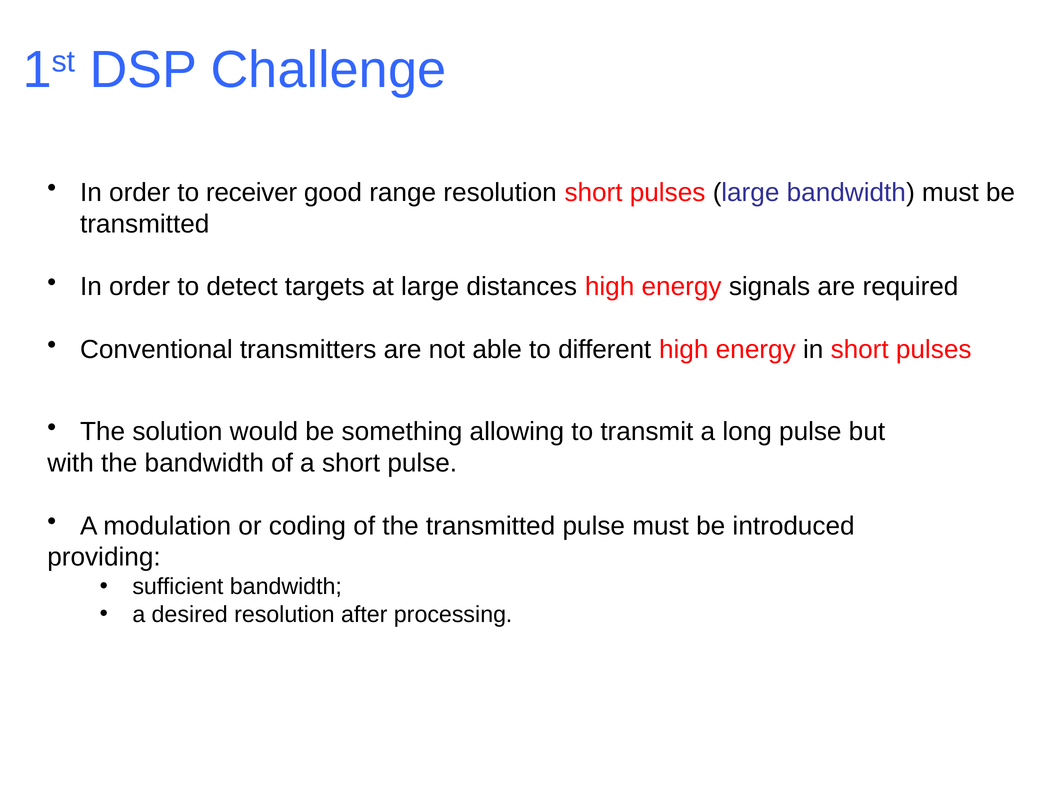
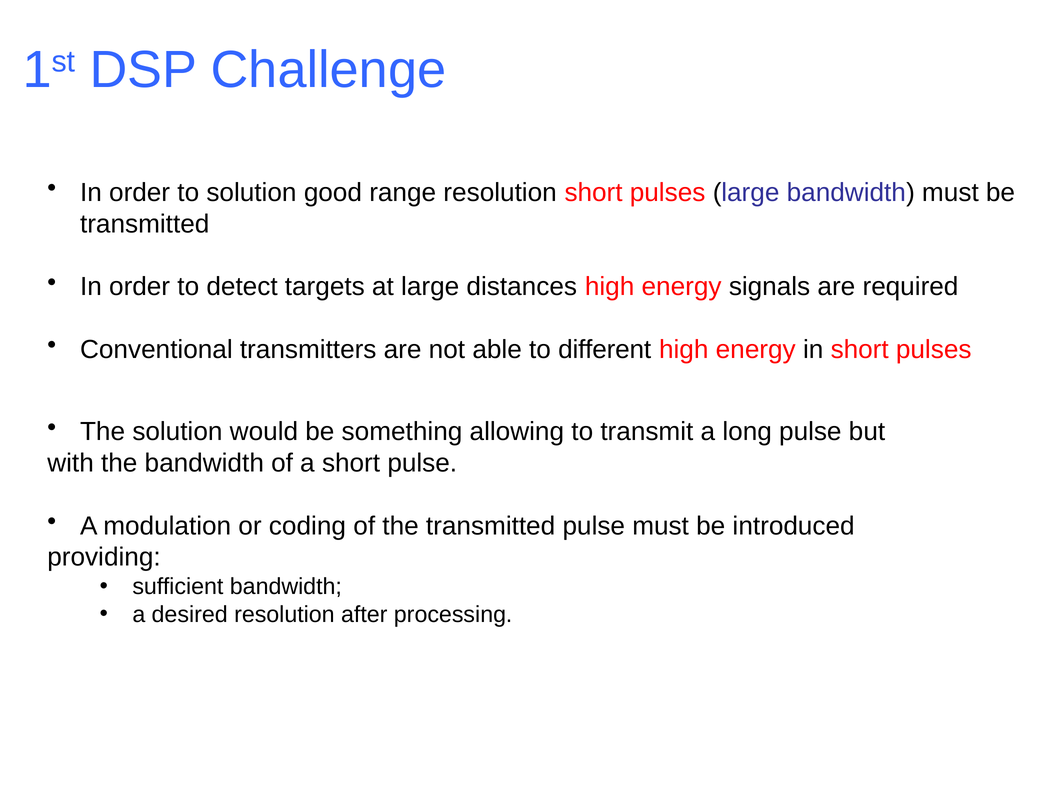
to receiver: receiver -> solution
